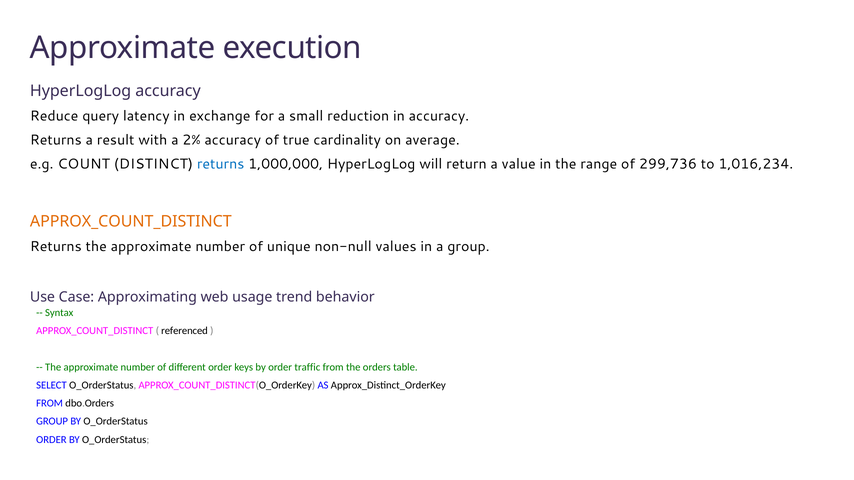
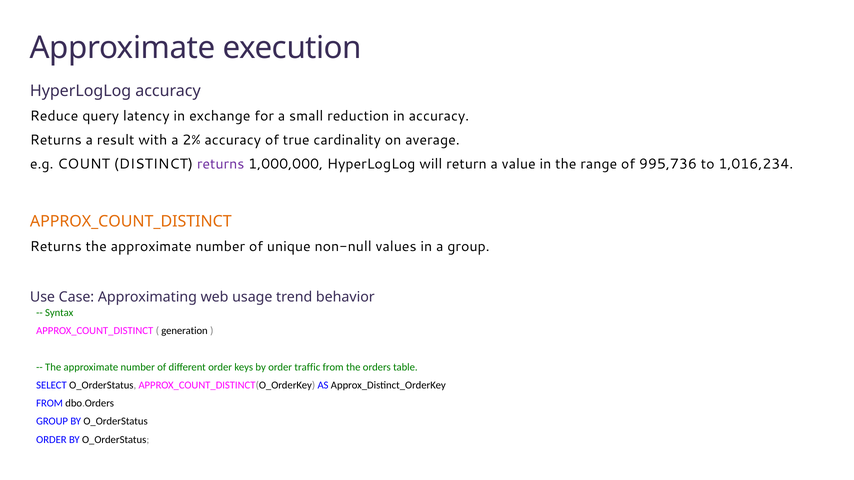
returns at (221, 164) colour: blue -> purple
299,736: 299,736 -> 995,736
referenced: referenced -> generation
